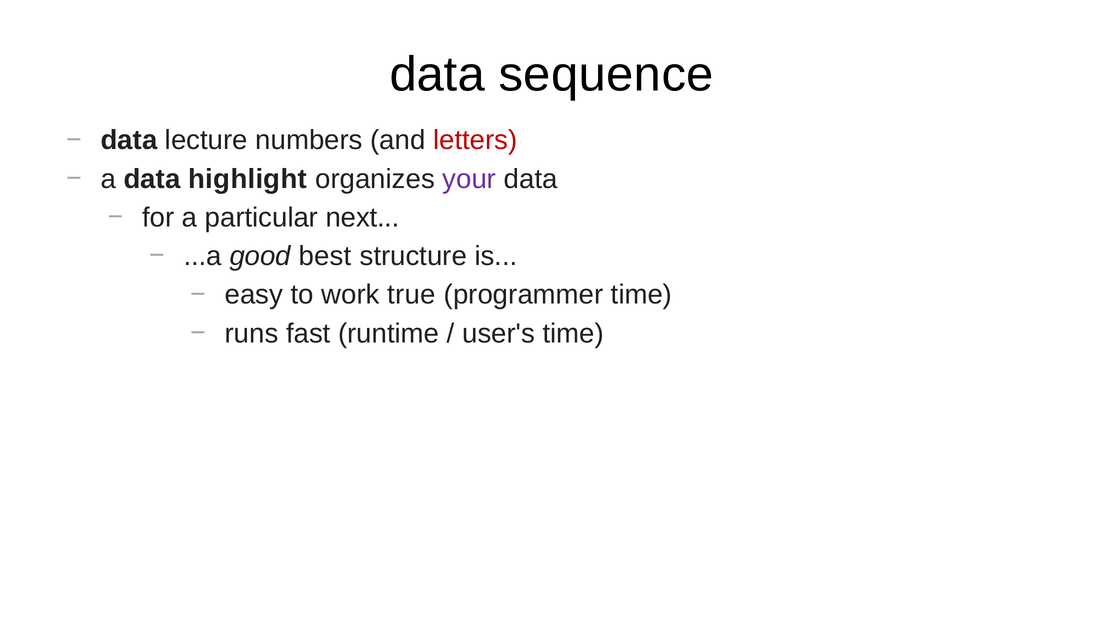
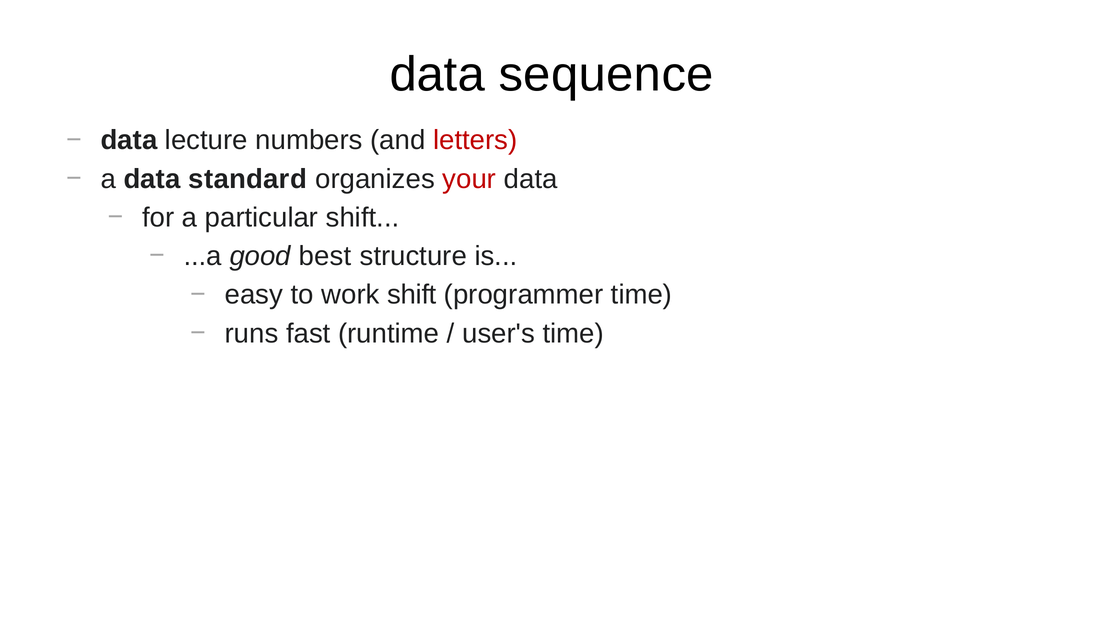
highlight: highlight -> standard
your colour: purple -> red
particular next: next -> shift
work true: true -> shift
